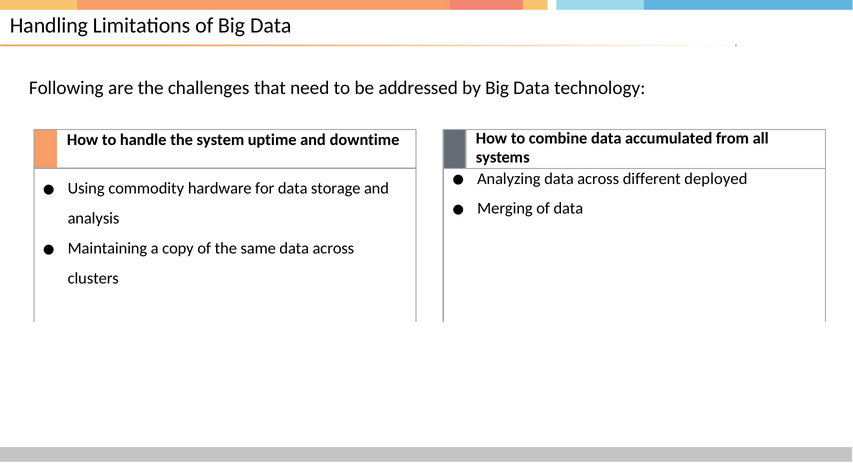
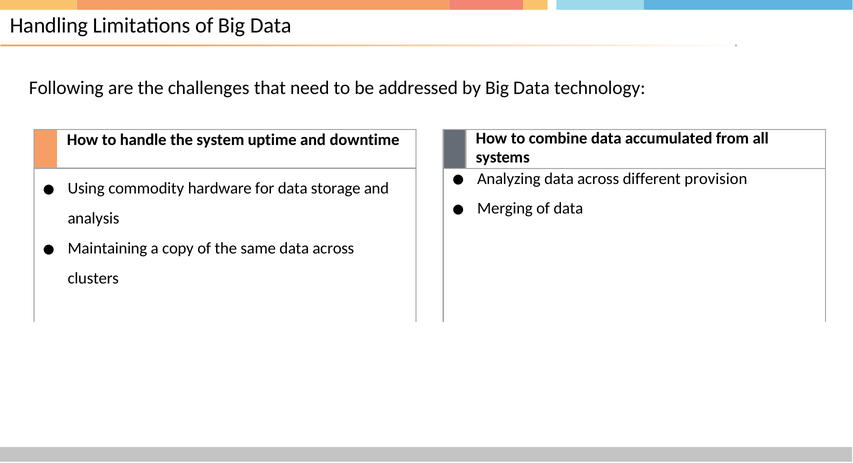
deployed: deployed -> provision
